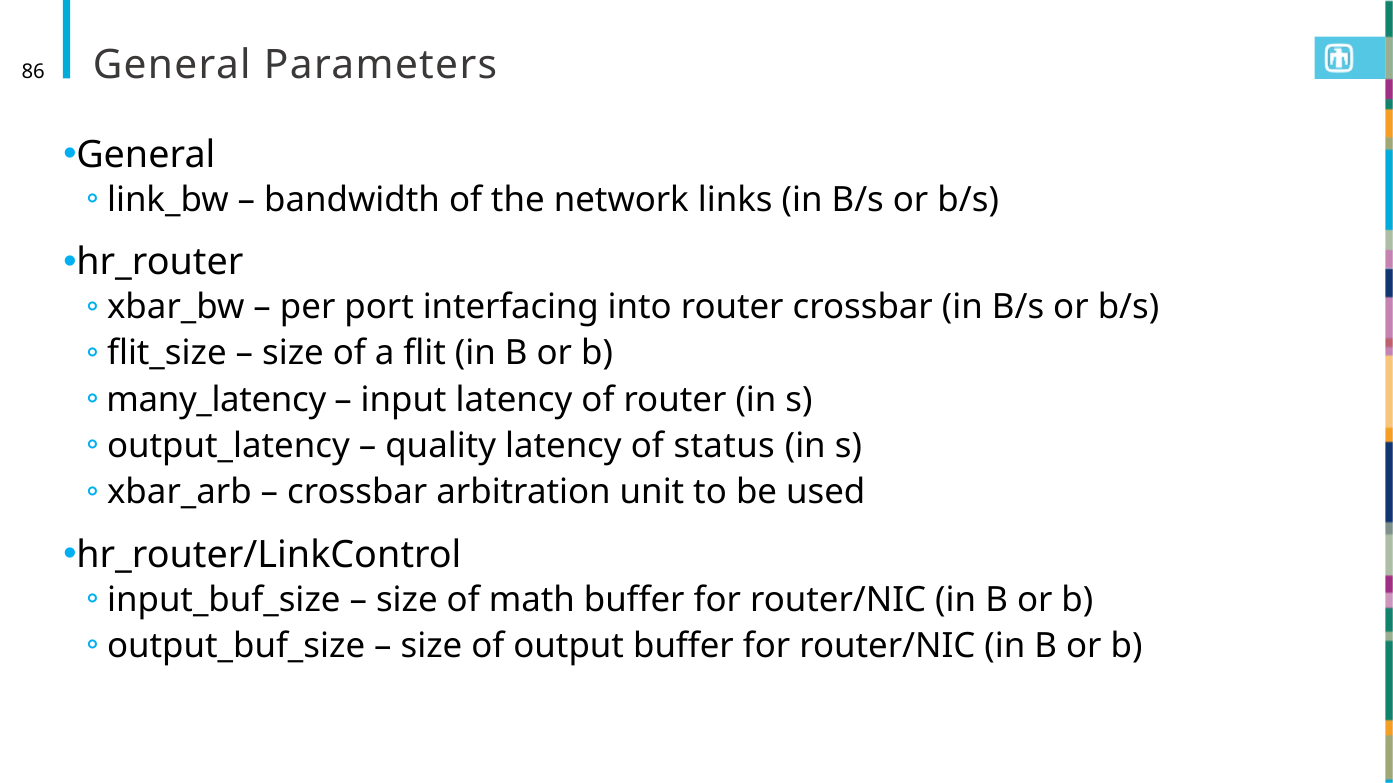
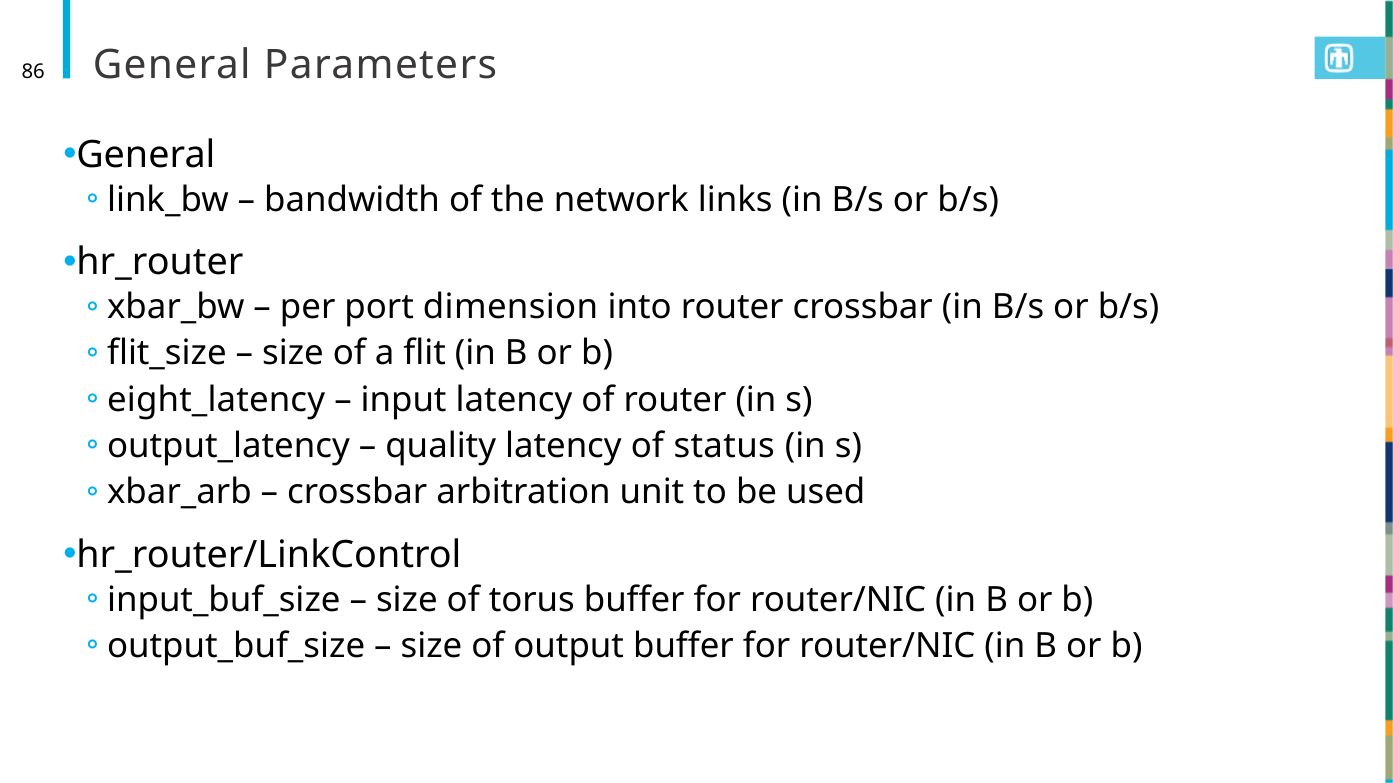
interfacing: interfacing -> dimension
many_latency: many_latency -> eight_latency
math: math -> torus
